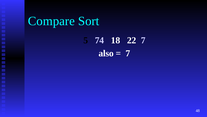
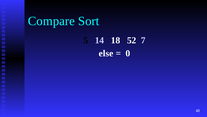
74: 74 -> 14
22: 22 -> 52
also: also -> else
7 at (128, 53): 7 -> 0
